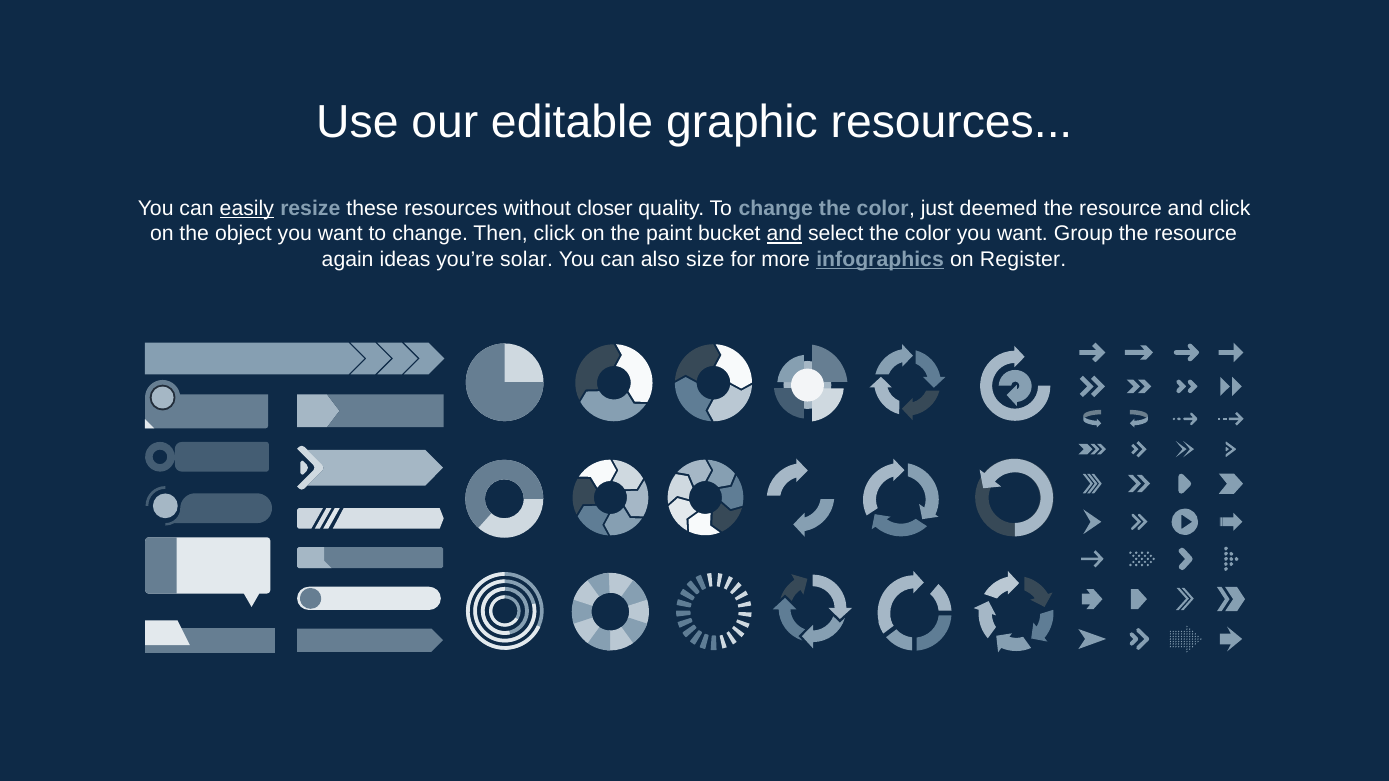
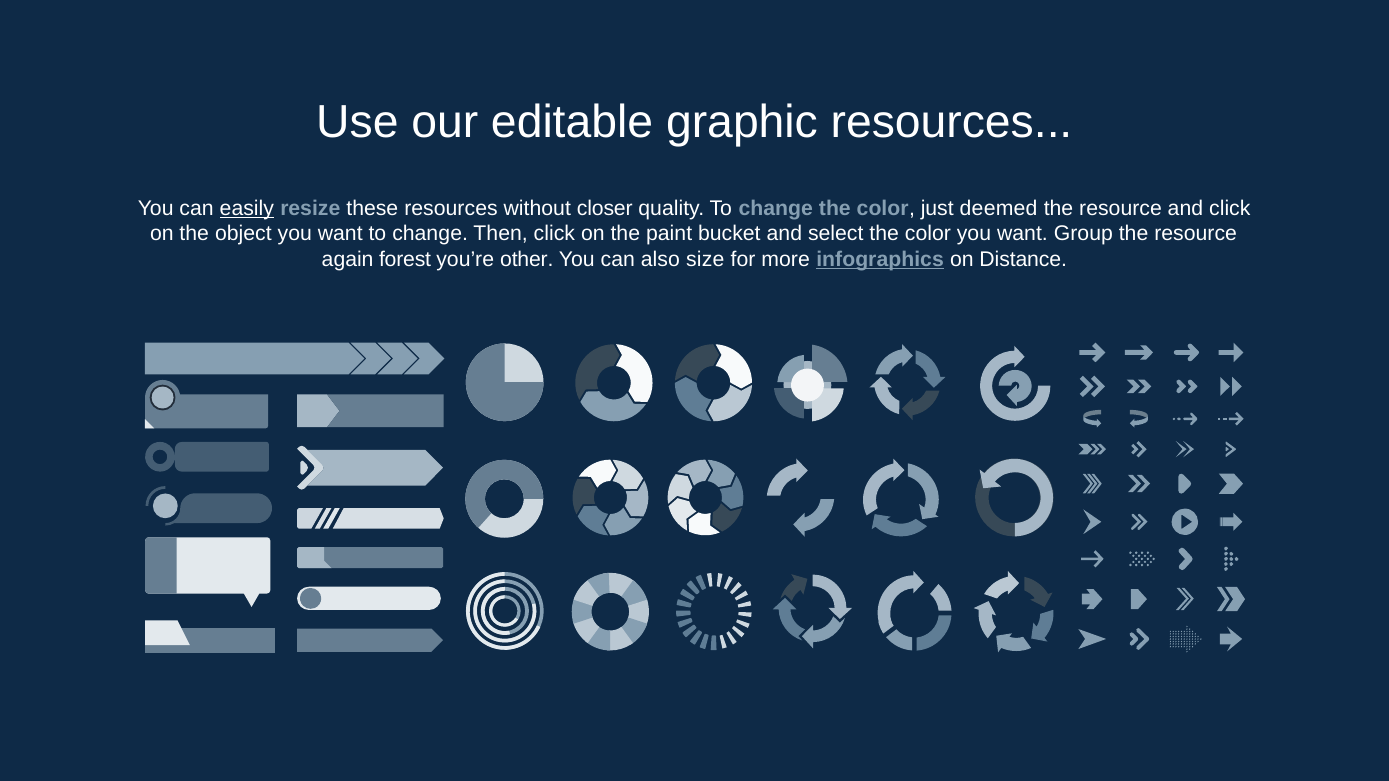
and at (784, 234) underline: present -> none
ideas: ideas -> forest
solar: solar -> other
Register: Register -> Distance
